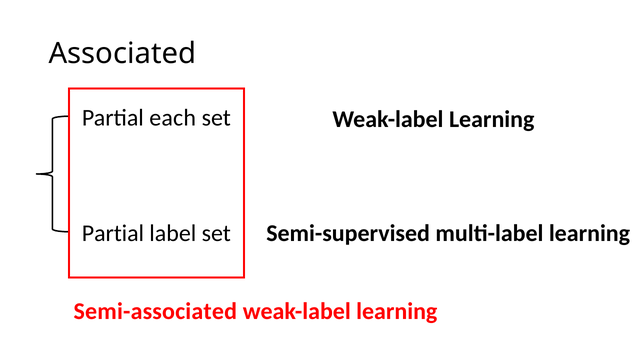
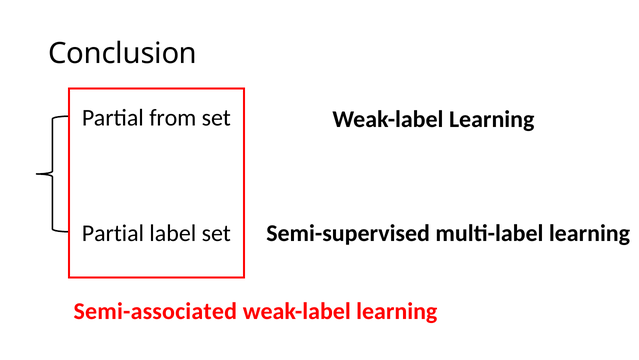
Associated: Associated -> Conclusion
each: each -> from
